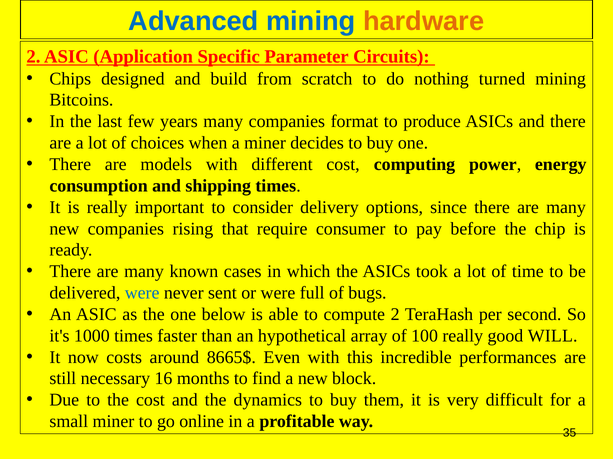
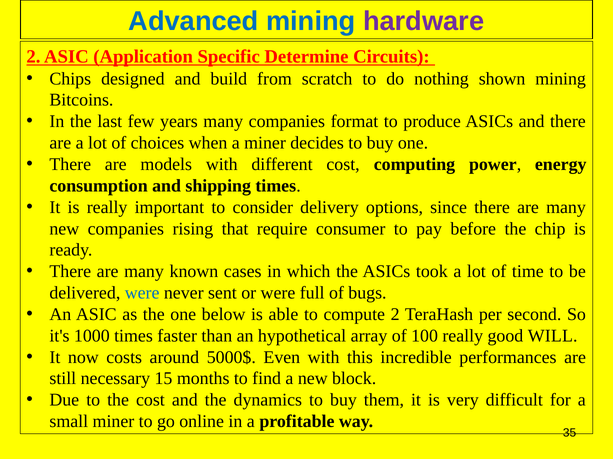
hardware colour: orange -> purple
Parameter: Parameter -> Determine
turned: turned -> shown
8665$: 8665$ -> 5000$
16: 16 -> 15
